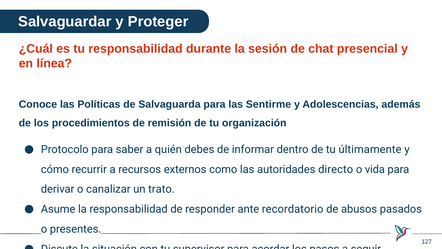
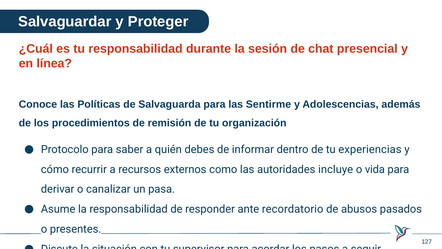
últimamente: últimamente -> experiencias
directo: directo -> incluye
trato: trato -> pasa
